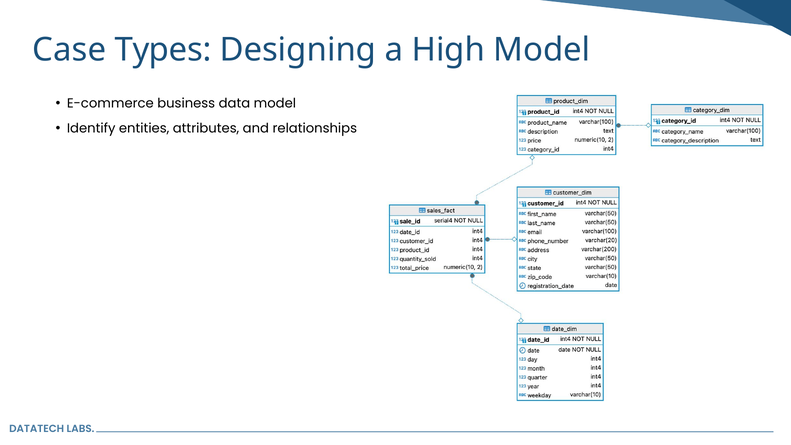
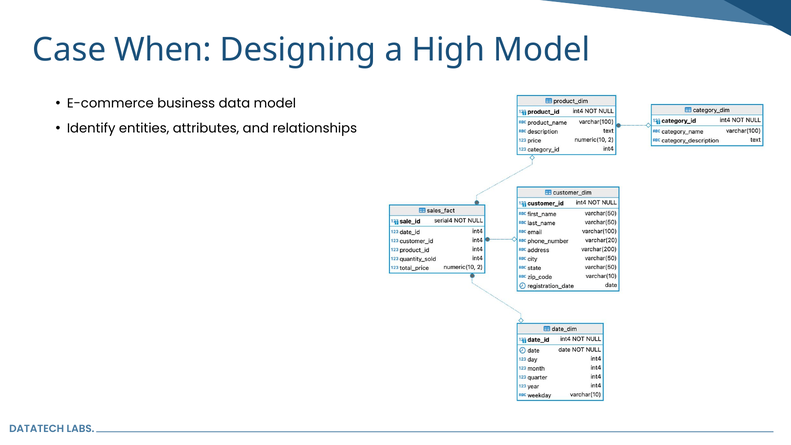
Types: Types -> When
